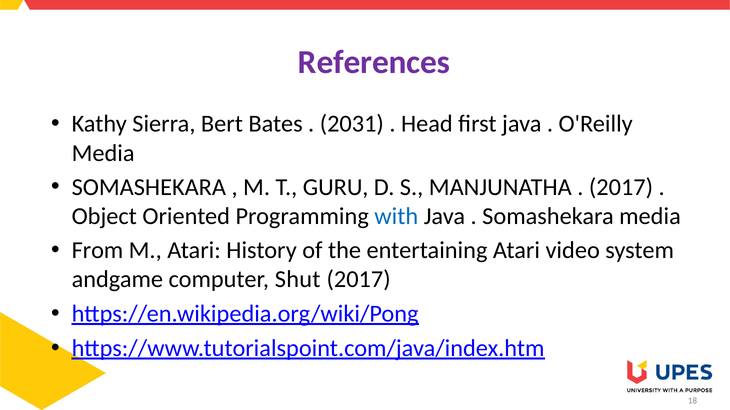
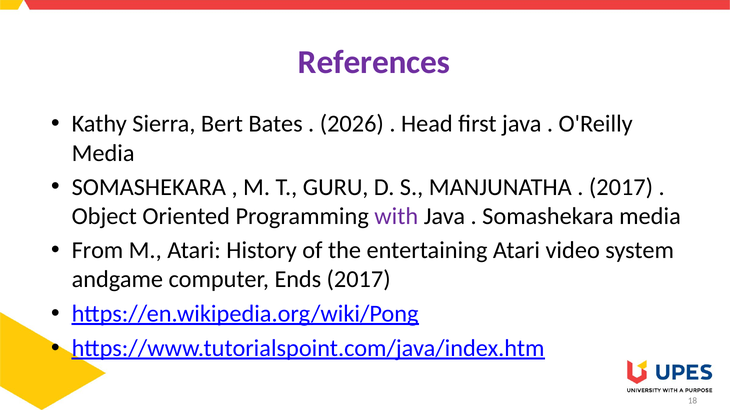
2031: 2031 -> 2026
with colour: blue -> purple
Shut: Shut -> Ends
